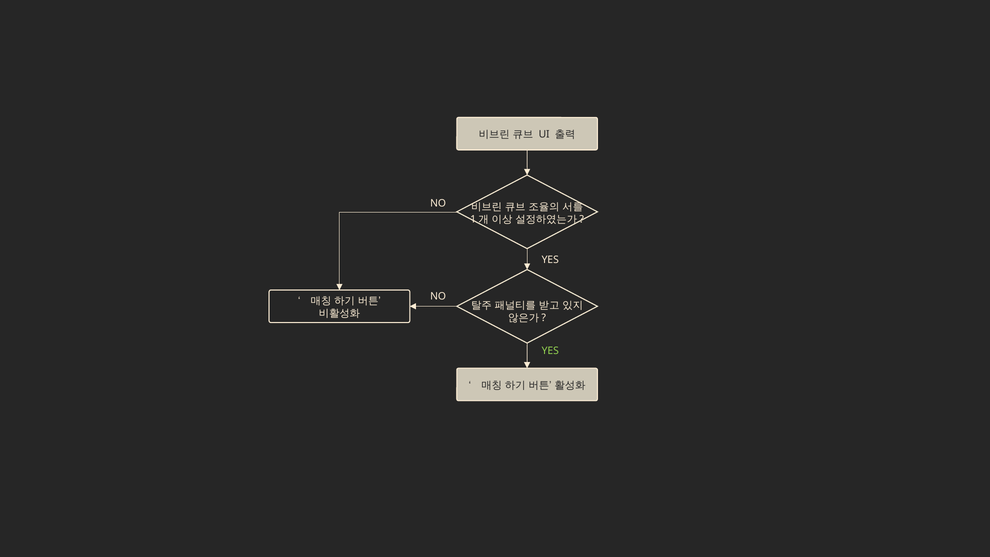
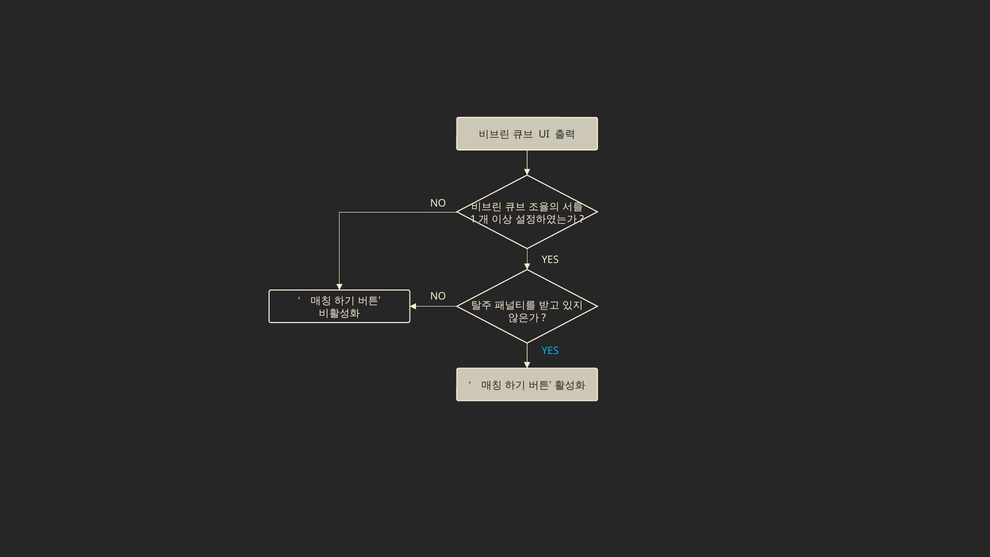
YES at (550, 351) colour: light green -> light blue
